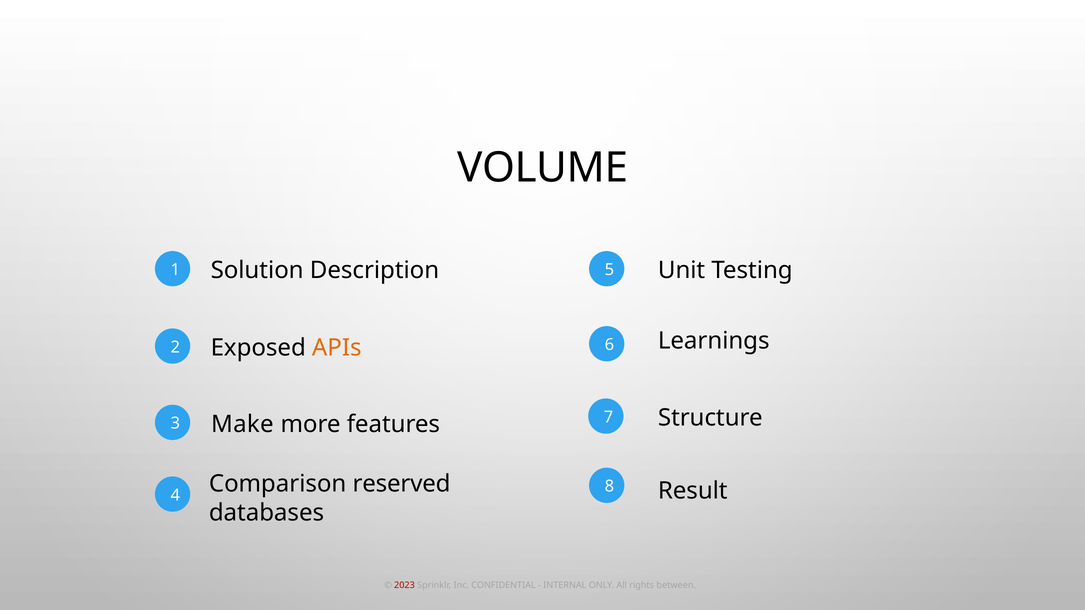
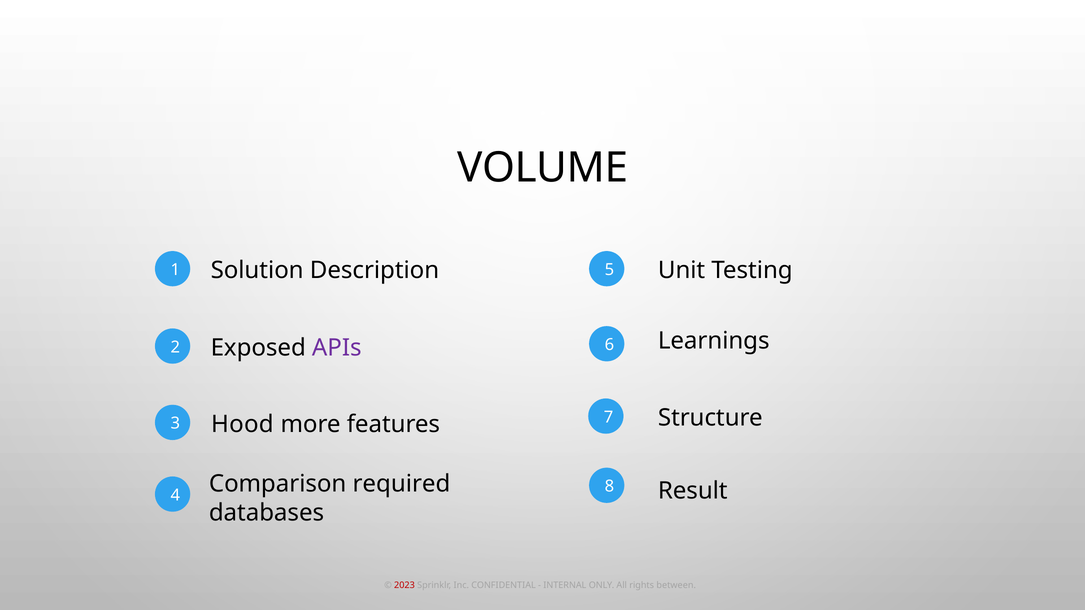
APIs colour: orange -> purple
Make: Make -> Hood
reserved: reserved -> required
